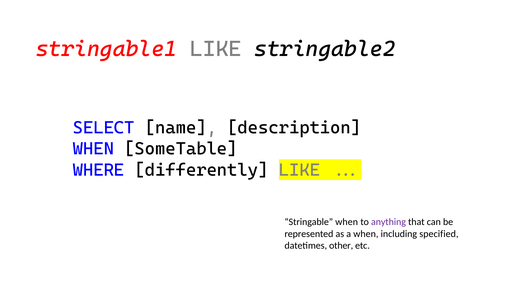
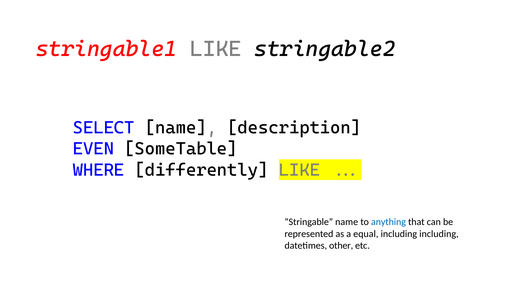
WHEN at (93, 149): WHEN -> EVEN
Stringable when: when -> name
anything colour: purple -> blue
a when: when -> equal
including specified: specified -> including
